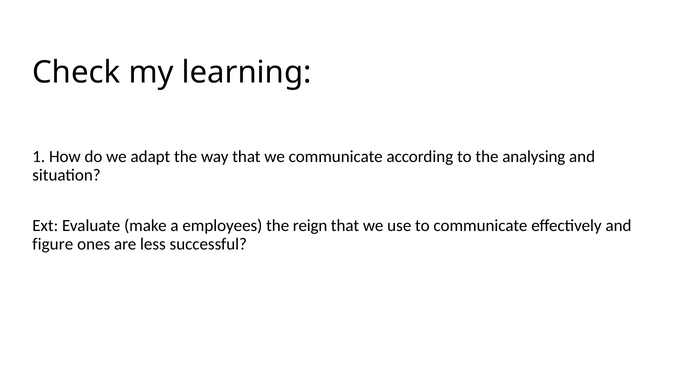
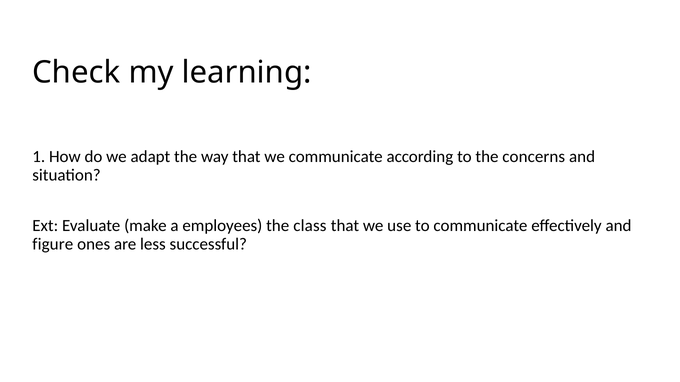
analysing: analysing -> concerns
reign: reign -> class
